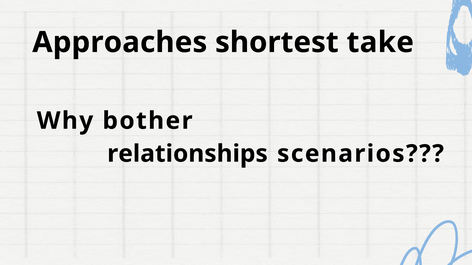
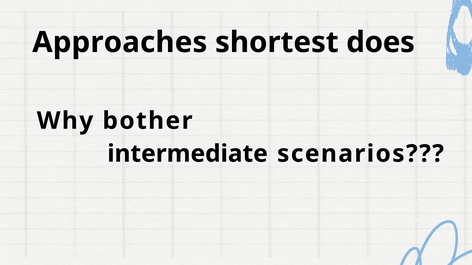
take: take -> does
relationships: relationships -> intermediate
